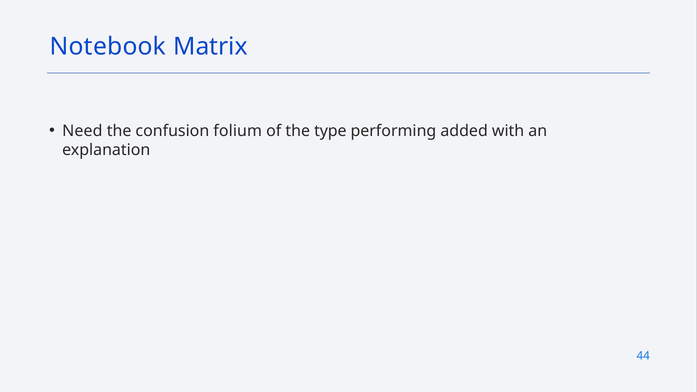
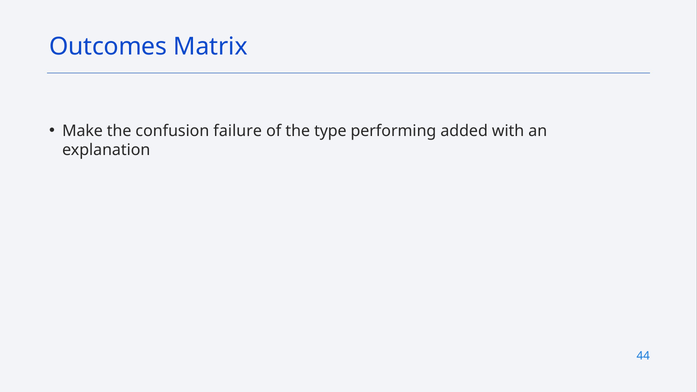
Notebook: Notebook -> Outcomes
Need: Need -> Make
folium: folium -> failure
